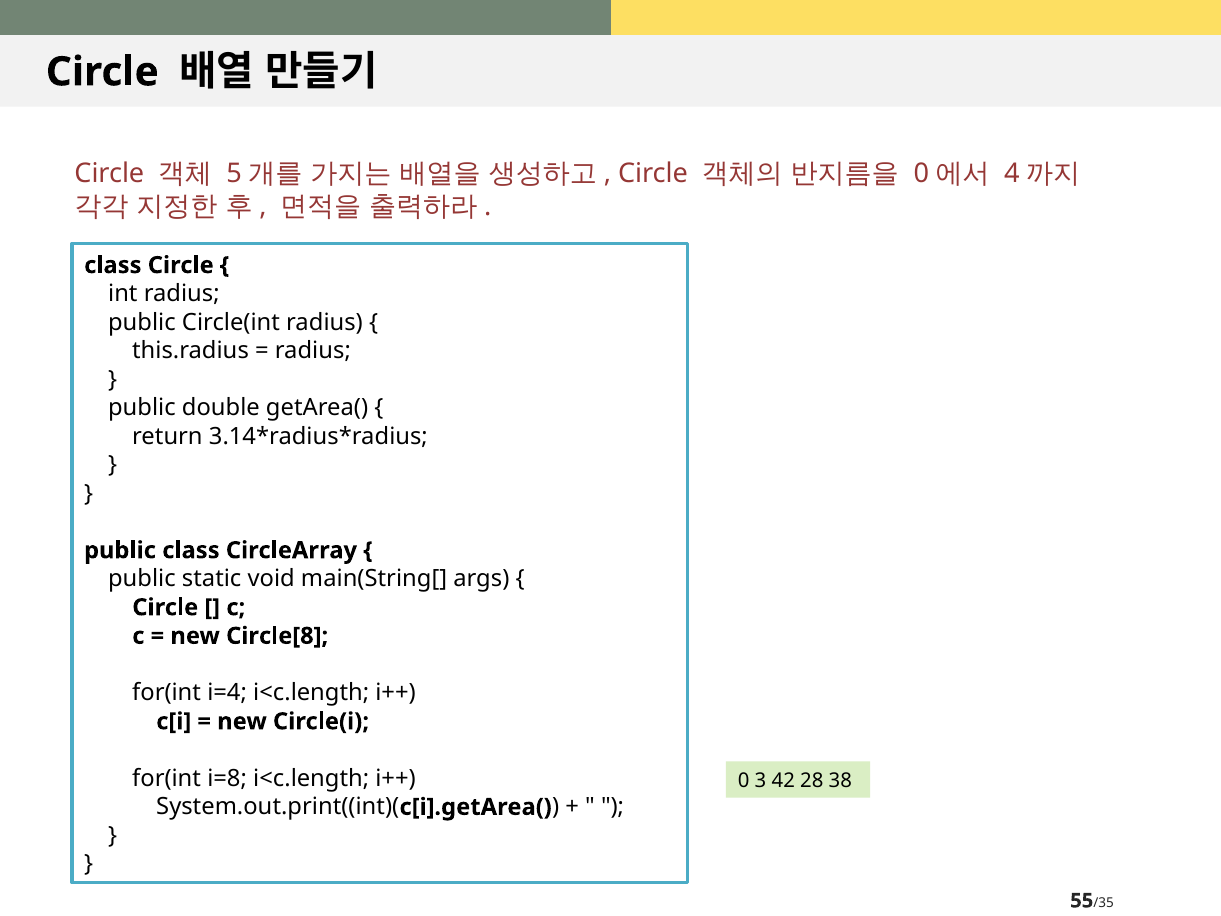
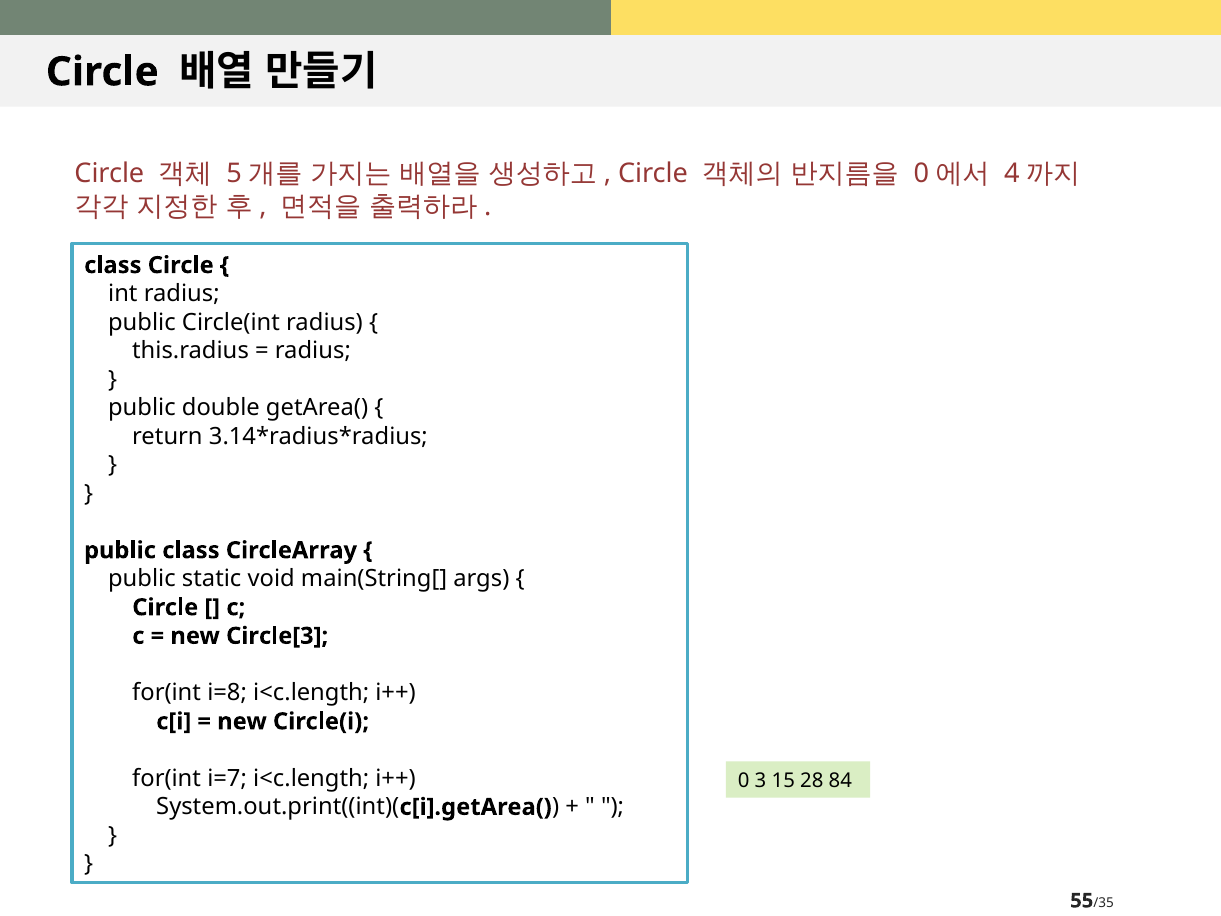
Circle[8: Circle[8 -> Circle[3
i=4: i=4 -> i=8
i=8: i=8 -> i=7
42: 42 -> 15
38: 38 -> 84
